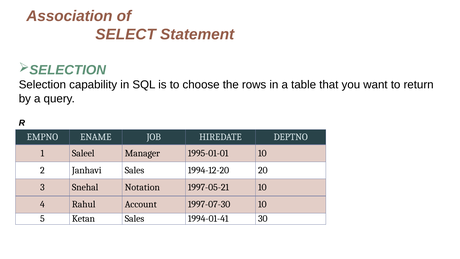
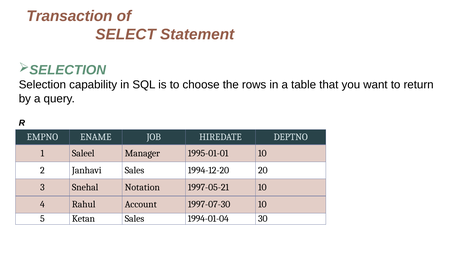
Association: Association -> Transaction
1994-01-41: 1994-01-41 -> 1994-01-04
